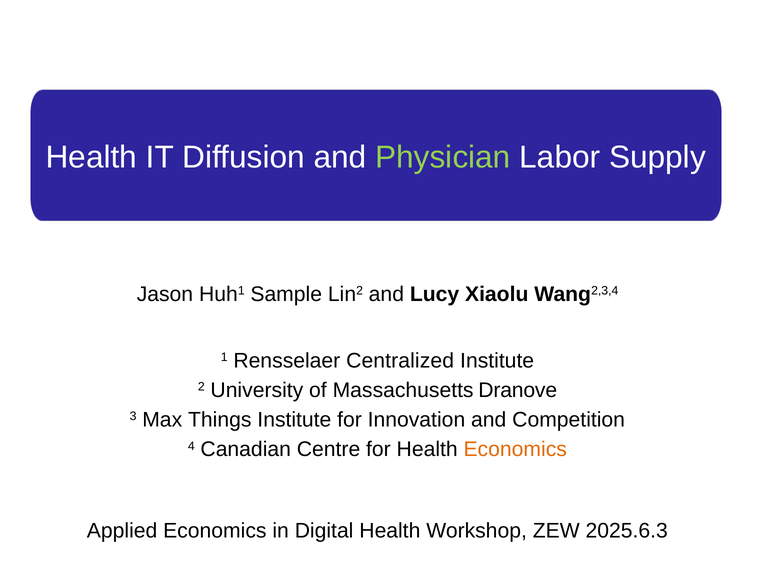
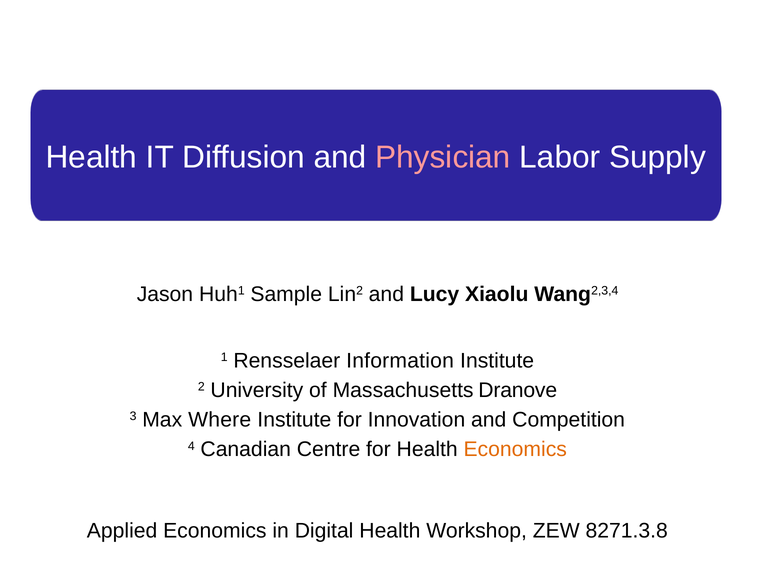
Physician colour: light green -> pink
Centralized: Centralized -> Information
Things: Things -> Where
2025.6.3: 2025.6.3 -> 8271.3.8
